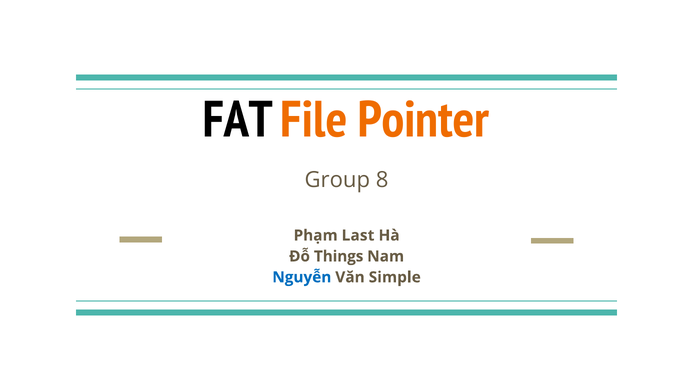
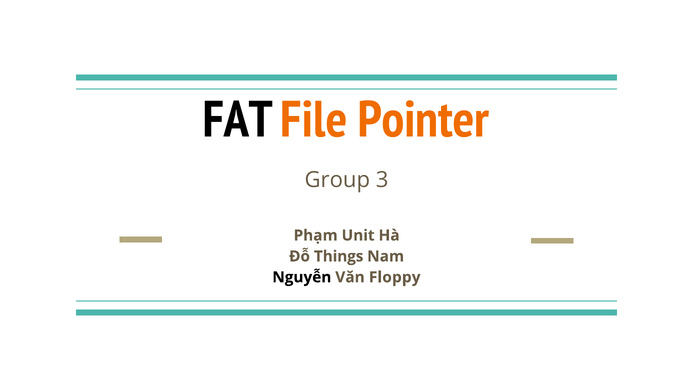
8: 8 -> 3
Last: Last -> Unit
Nguyễn colour: blue -> black
Simple: Simple -> Floppy
